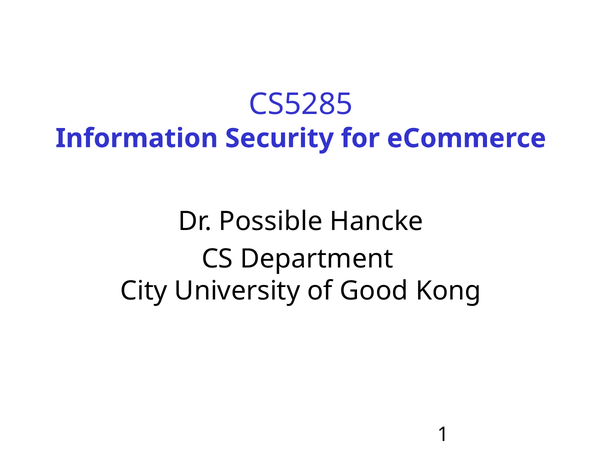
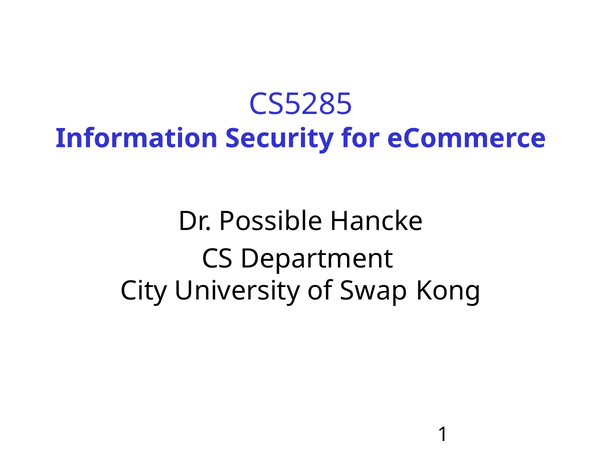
Good: Good -> Swap
